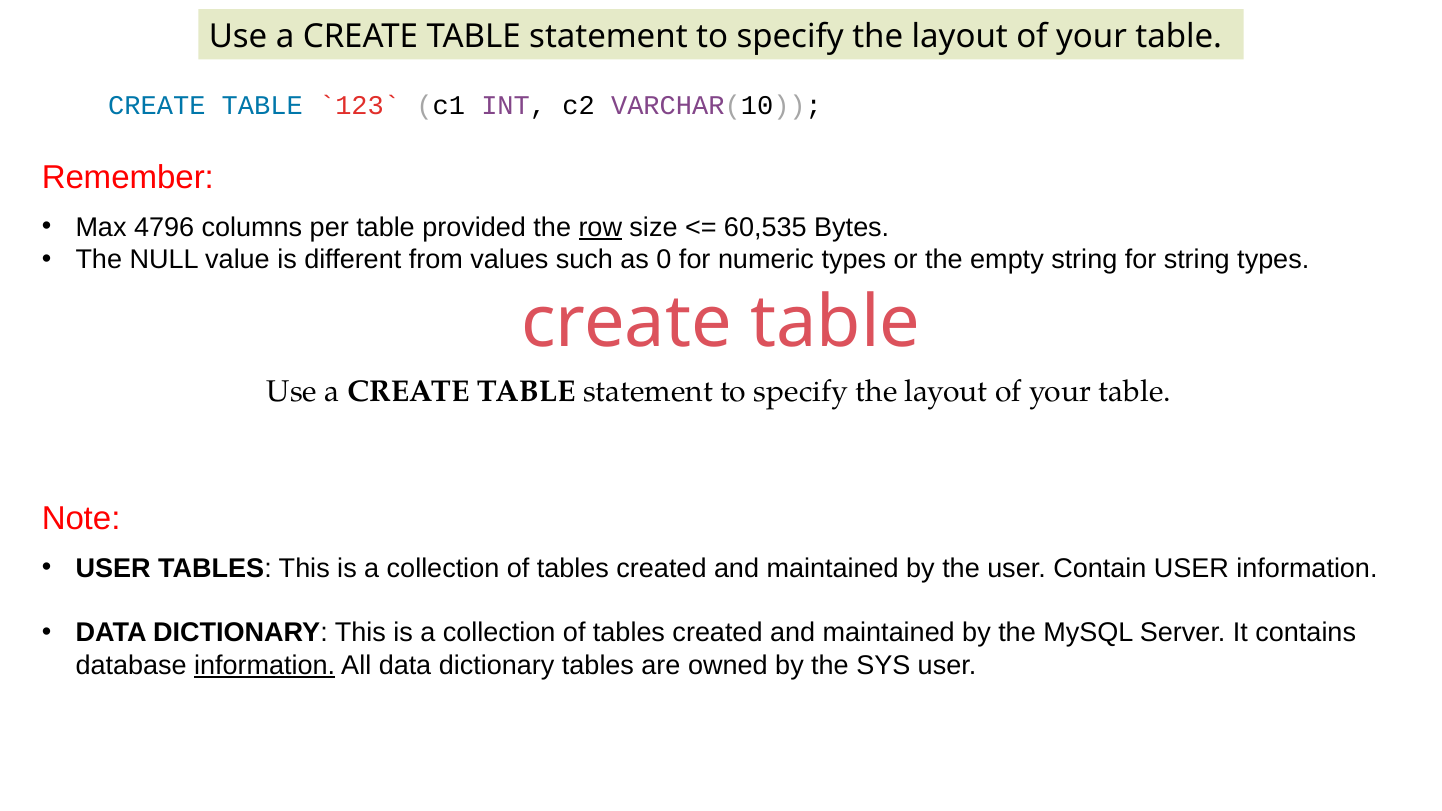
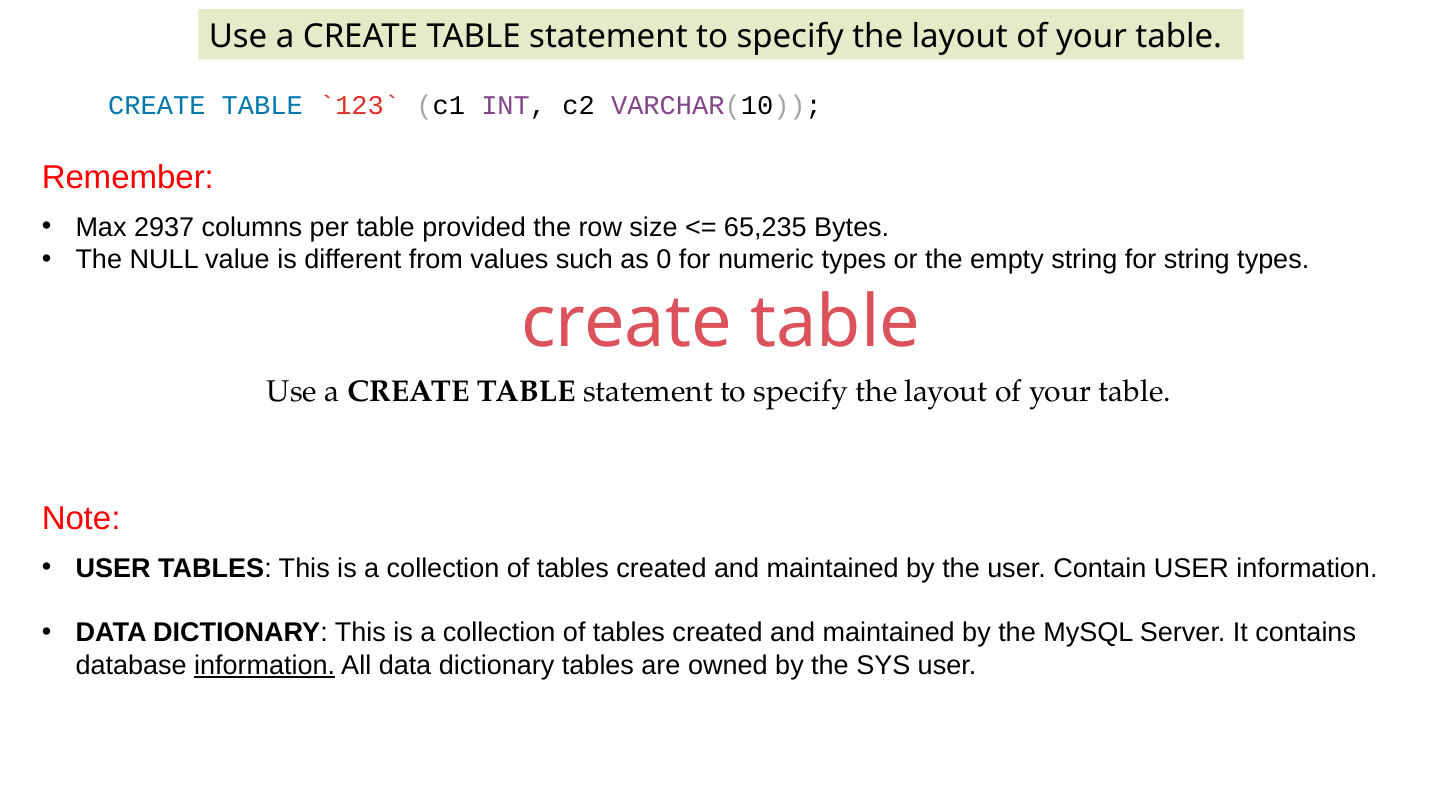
4796: 4796 -> 2937
row underline: present -> none
60,535: 60,535 -> 65,235
